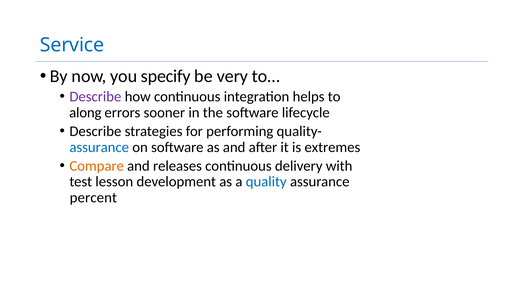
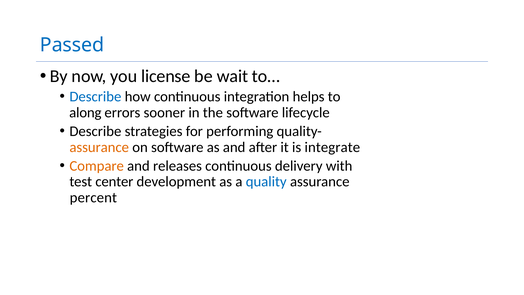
Service: Service -> Passed
specify: specify -> license
very: very -> wait
Describe at (95, 96) colour: purple -> blue
assurance at (99, 147) colour: blue -> orange
extremes: extremes -> integrate
lesson: lesson -> center
